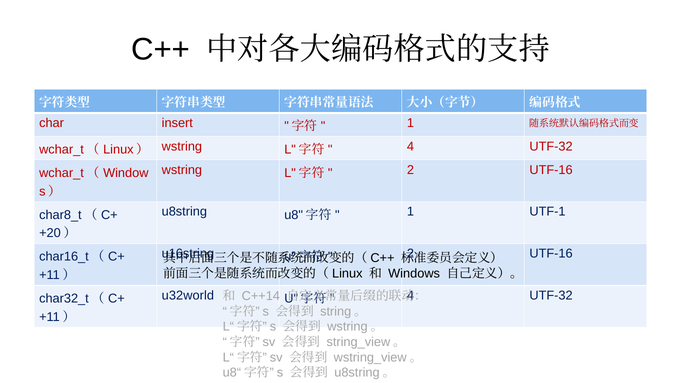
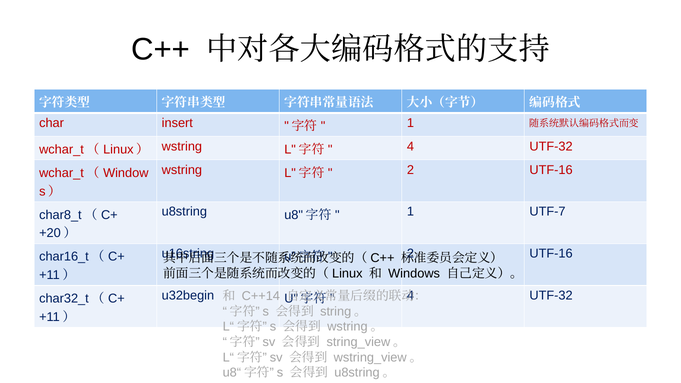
UTF-1: UTF-1 -> UTF-7
u32world: u32world -> u32begin
